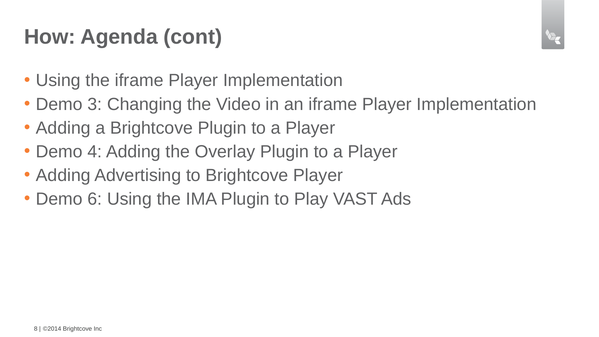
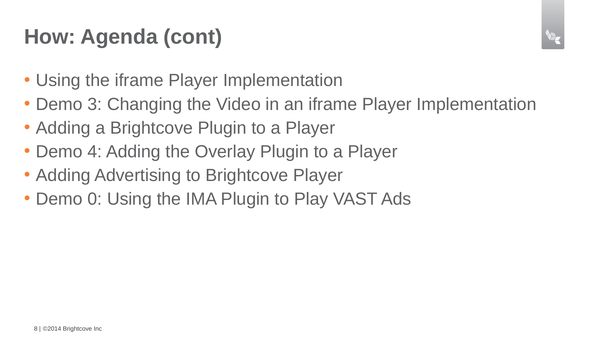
6: 6 -> 0
